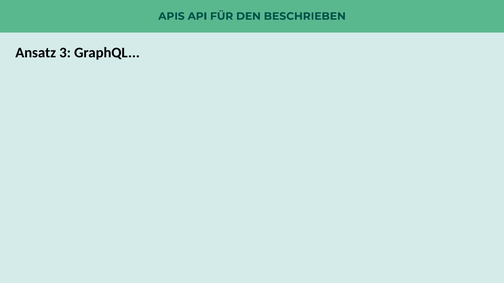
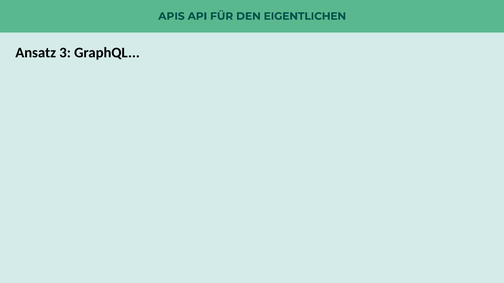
BESCHRIEBEN: BESCHRIEBEN -> EIGENTLICHEN
